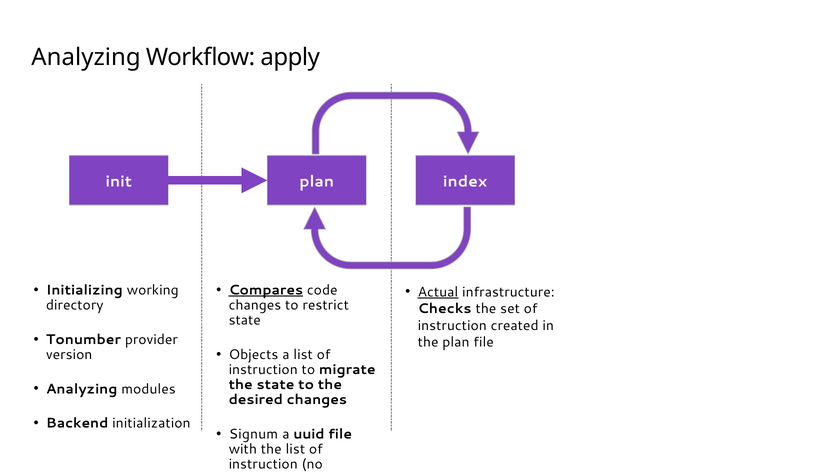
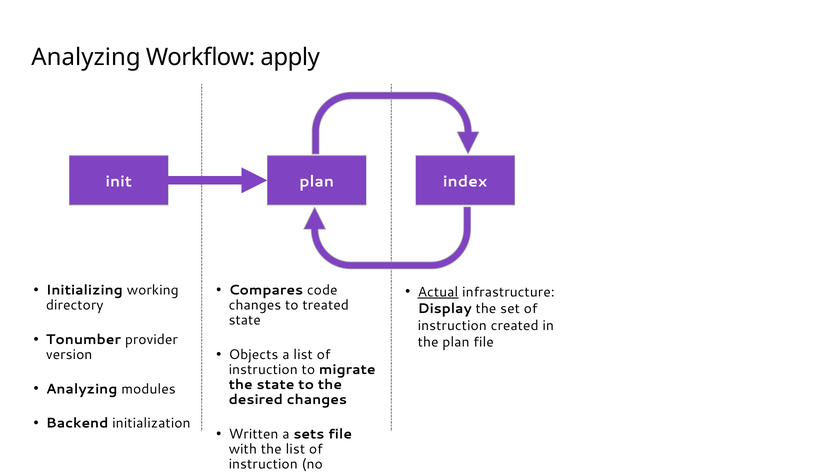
Compares underline: present -> none
restrict: restrict -> treated
Checks: Checks -> Display
Signum: Signum -> Written
uuid: uuid -> sets
